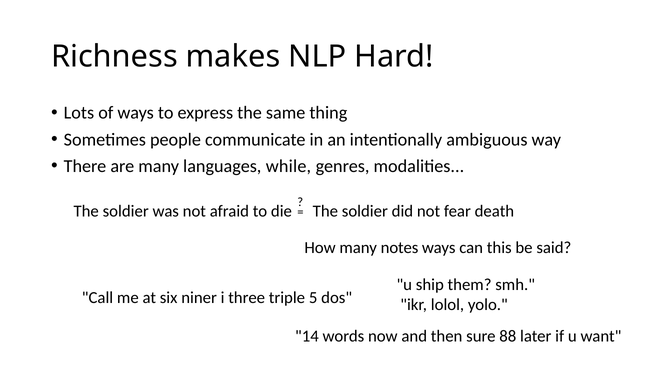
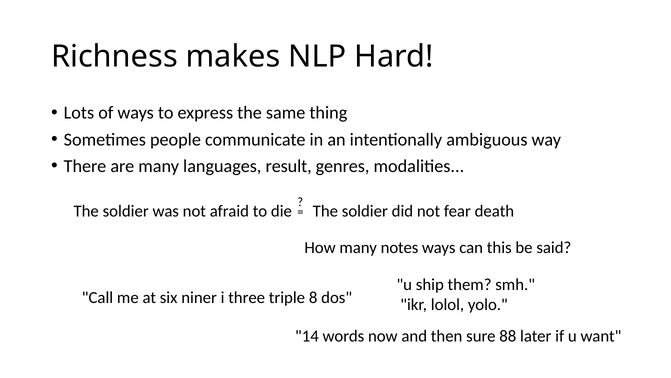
while: while -> result
5: 5 -> 8
